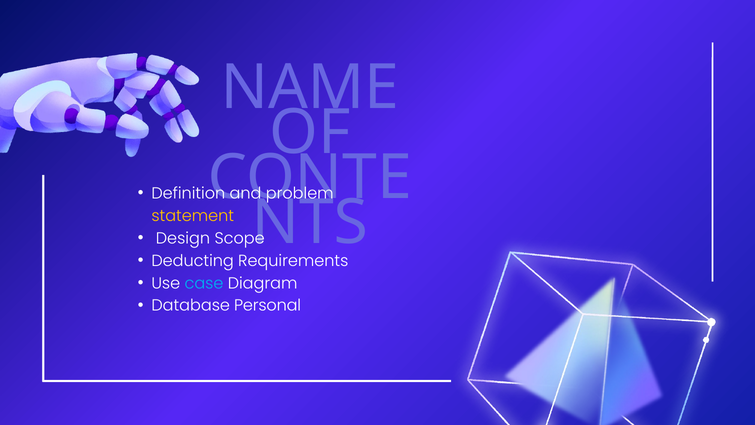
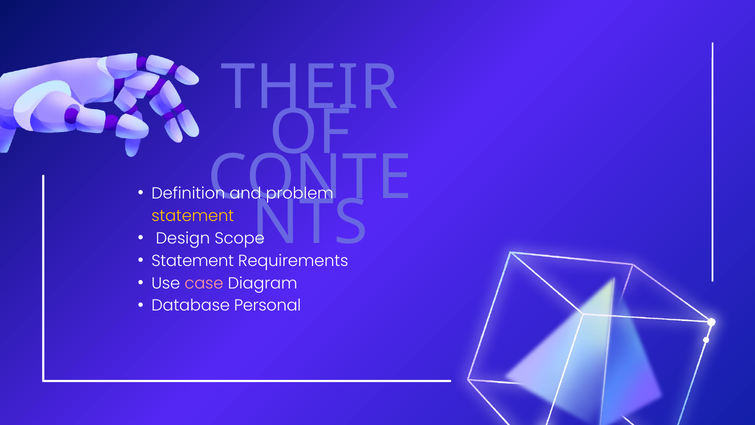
NAME: NAME -> THEIR
Deducting at (193, 261): Deducting -> Statement
case colour: light blue -> pink
